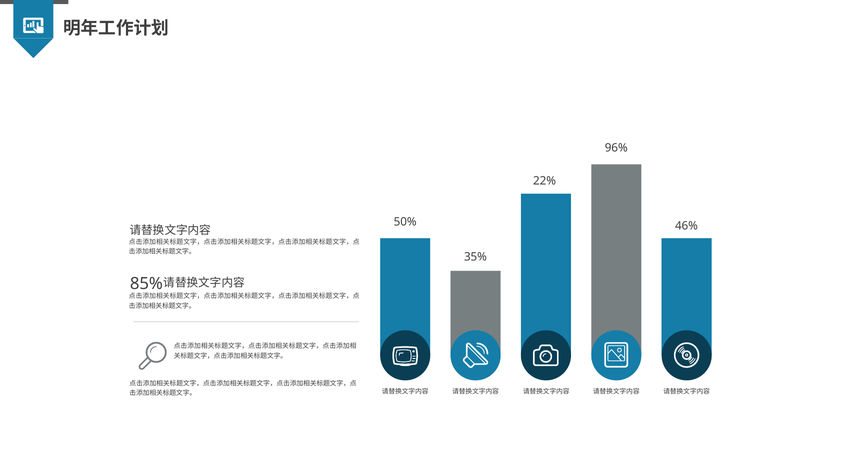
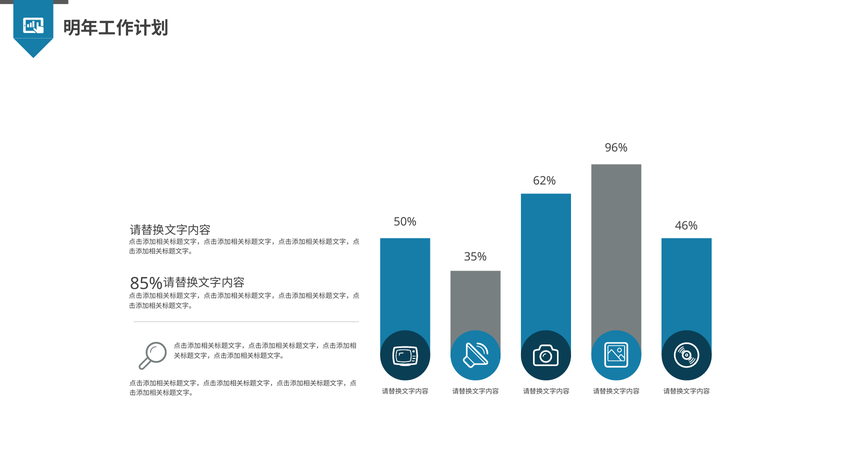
22%: 22% -> 62%
